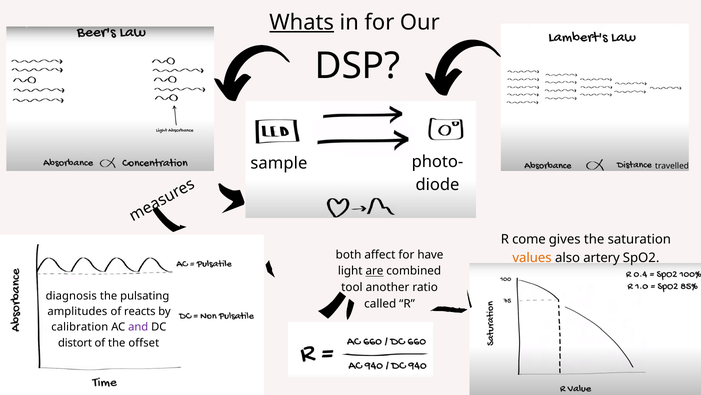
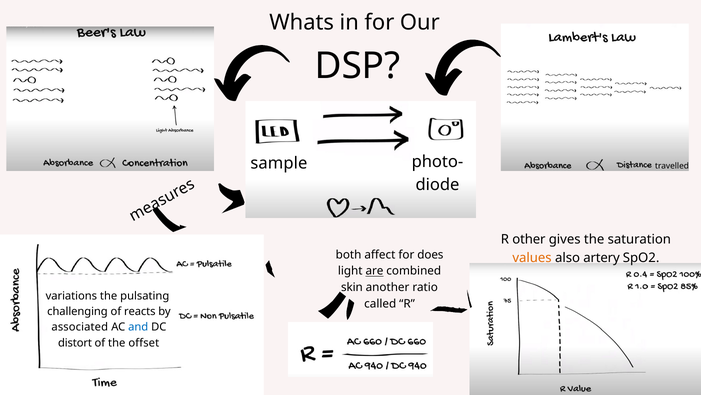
Whats underline: present -> none
come: come -> other
have: have -> does
tool: tool -> skin
diagnosis: diagnosis -> variations
amplitudes: amplitudes -> challenging
calibration: calibration -> associated
and colour: purple -> blue
